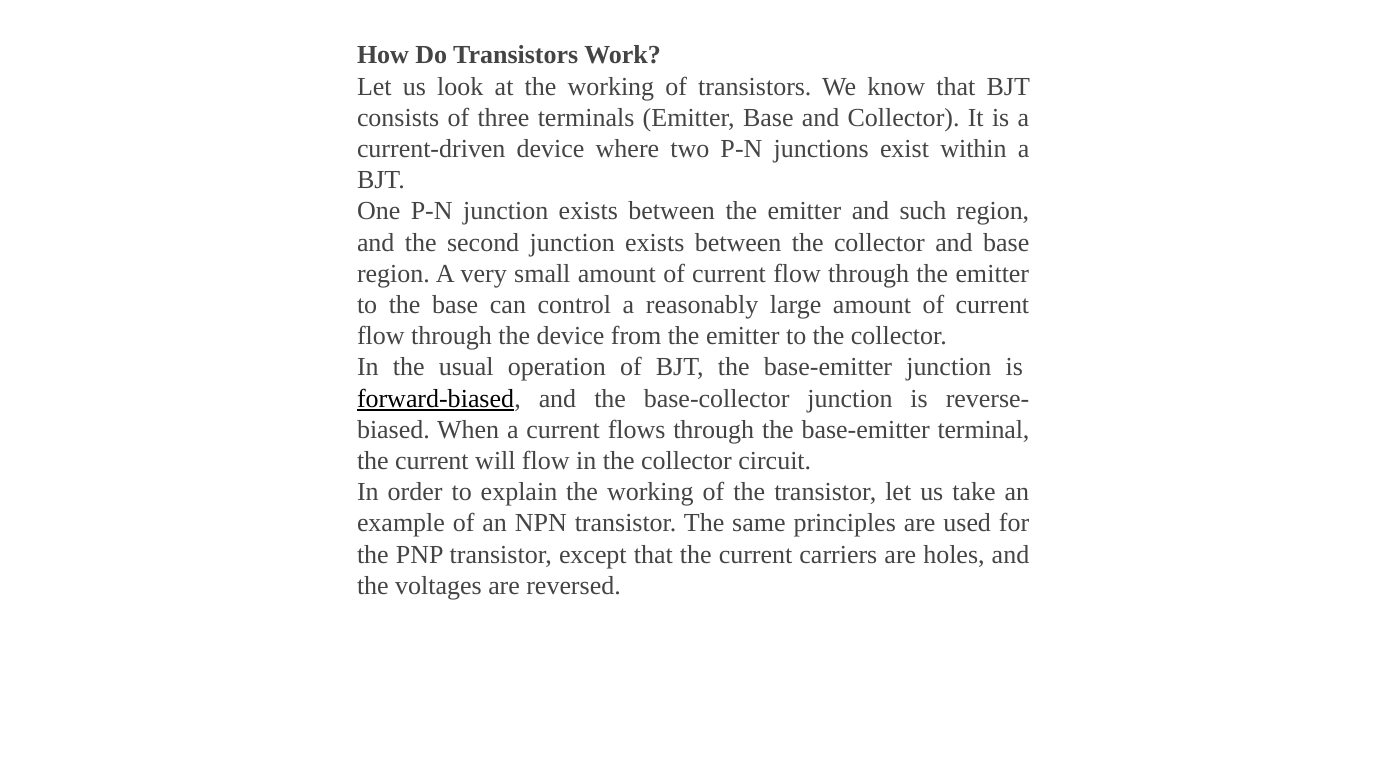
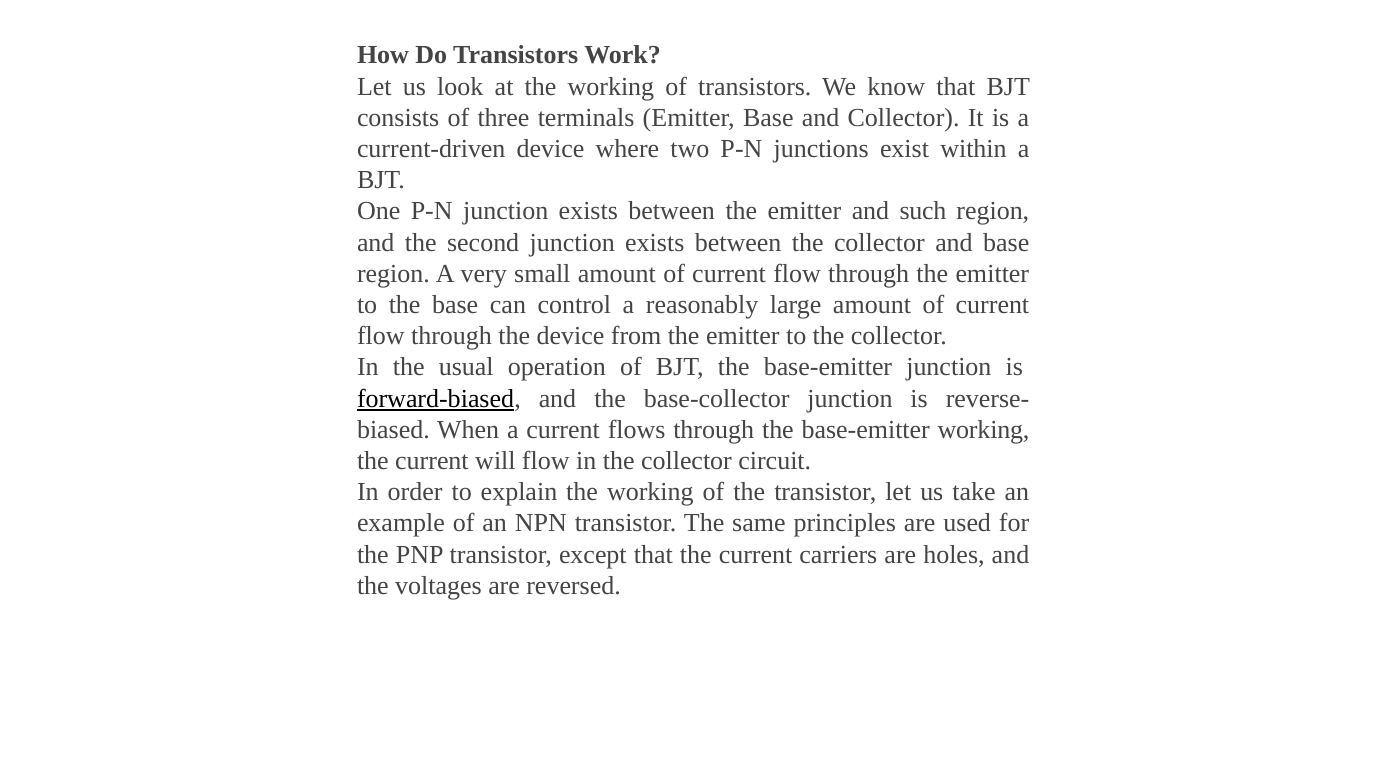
base-emitter terminal: terminal -> working
